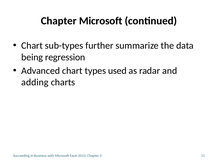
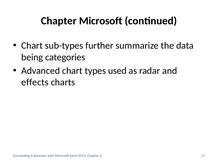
regression: regression -> categories
adding: adding -> effects
